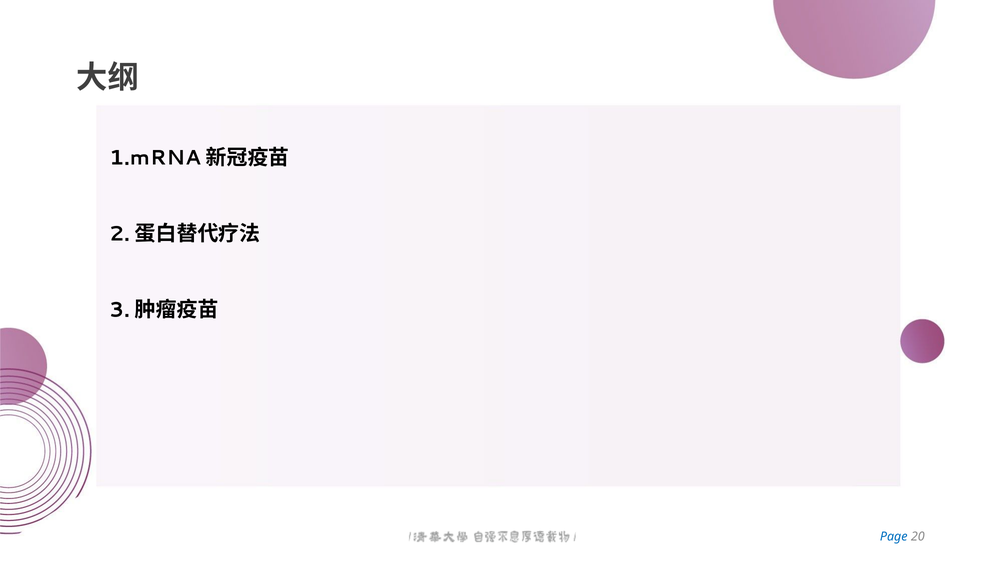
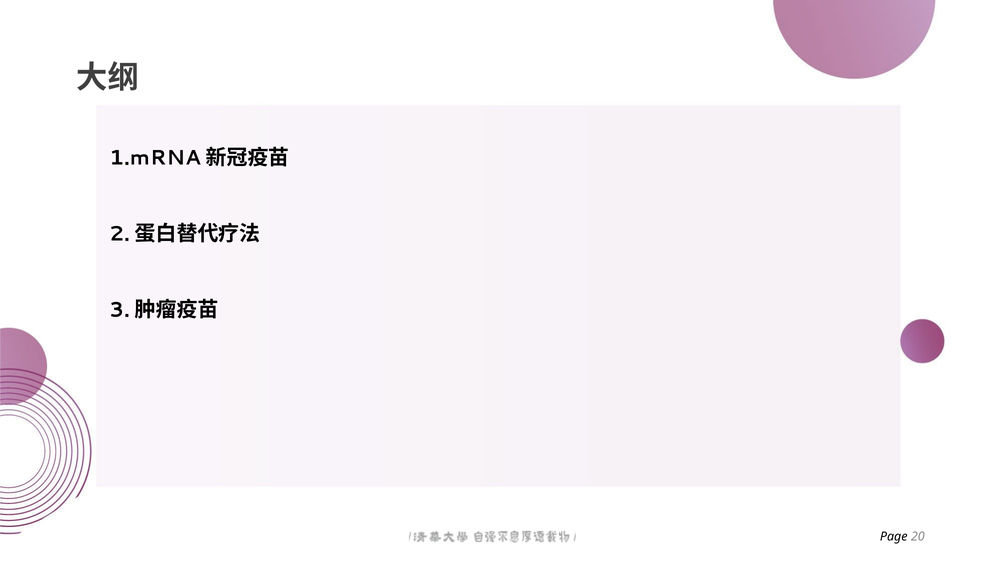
Page colour: blue -> black
